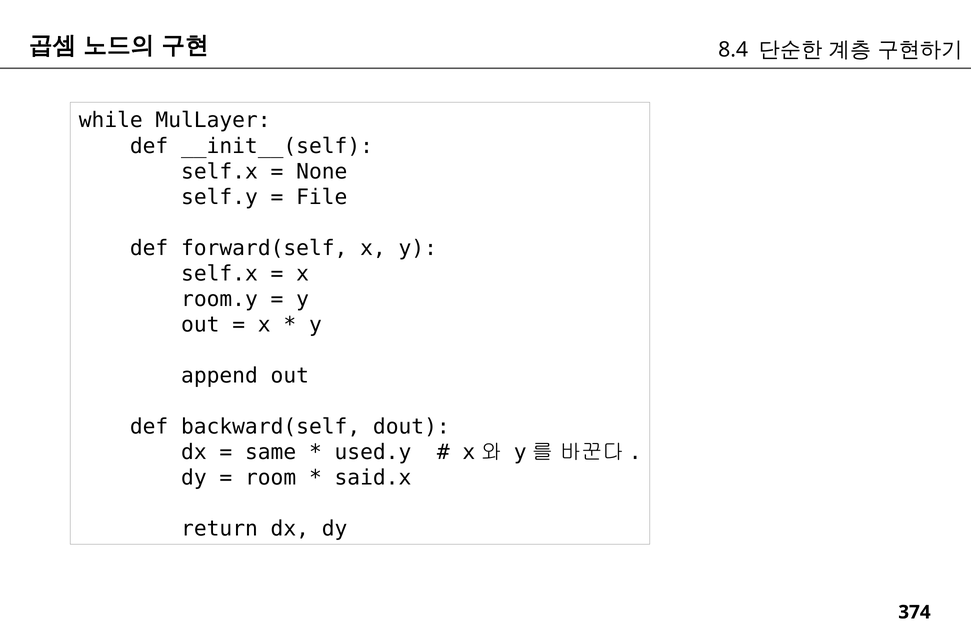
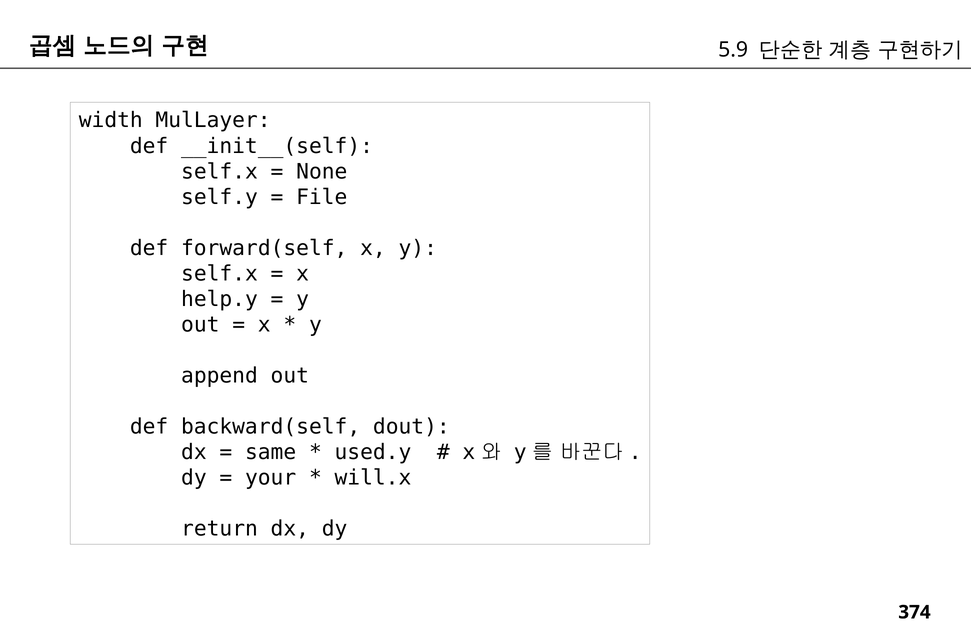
8.4: 8.4 -> 5.9
while: while -> width
room.y: room.y -> help.y
room: room -> your
said.x: said.x -> will.x
